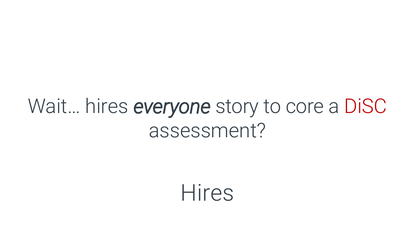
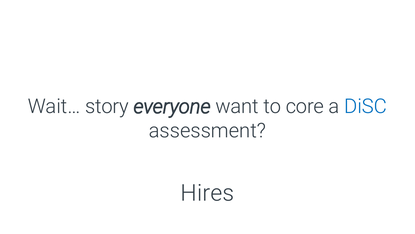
Wait… hires: hires -> story
story: story -> want
DiSC colour: red -> blue
